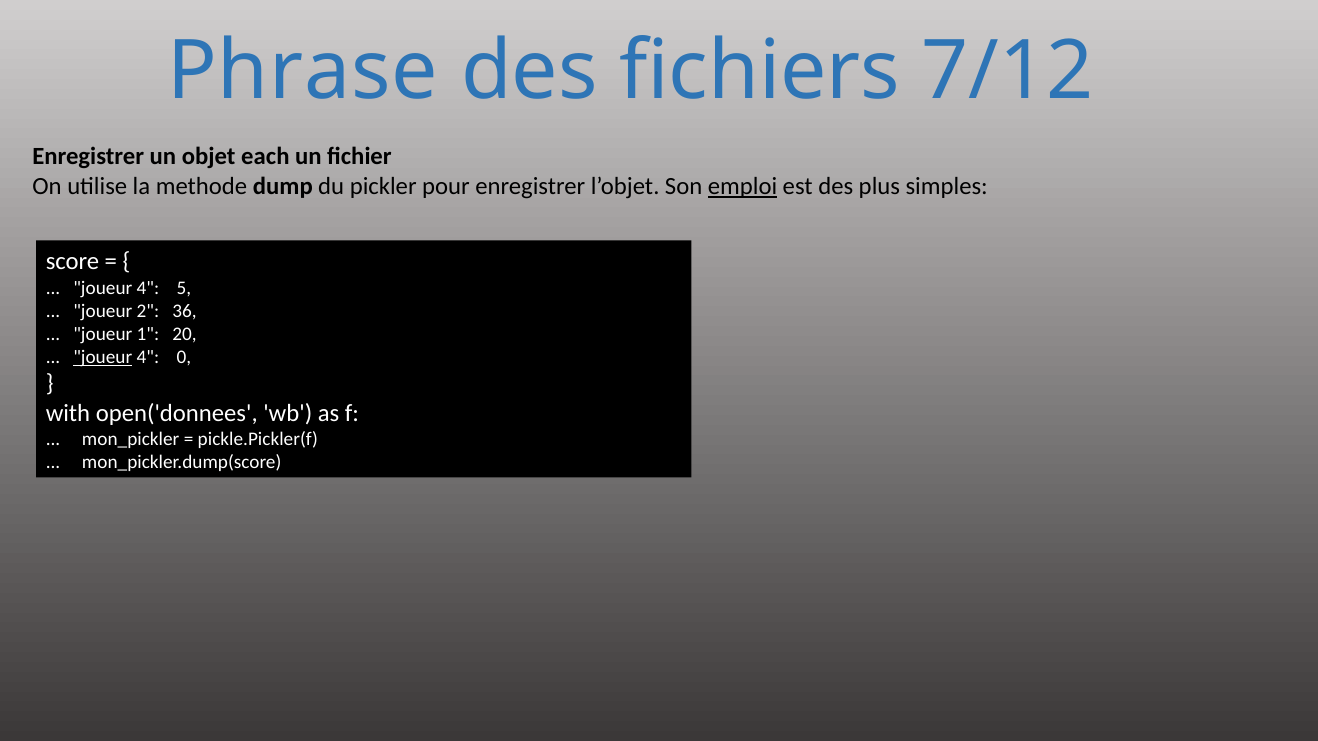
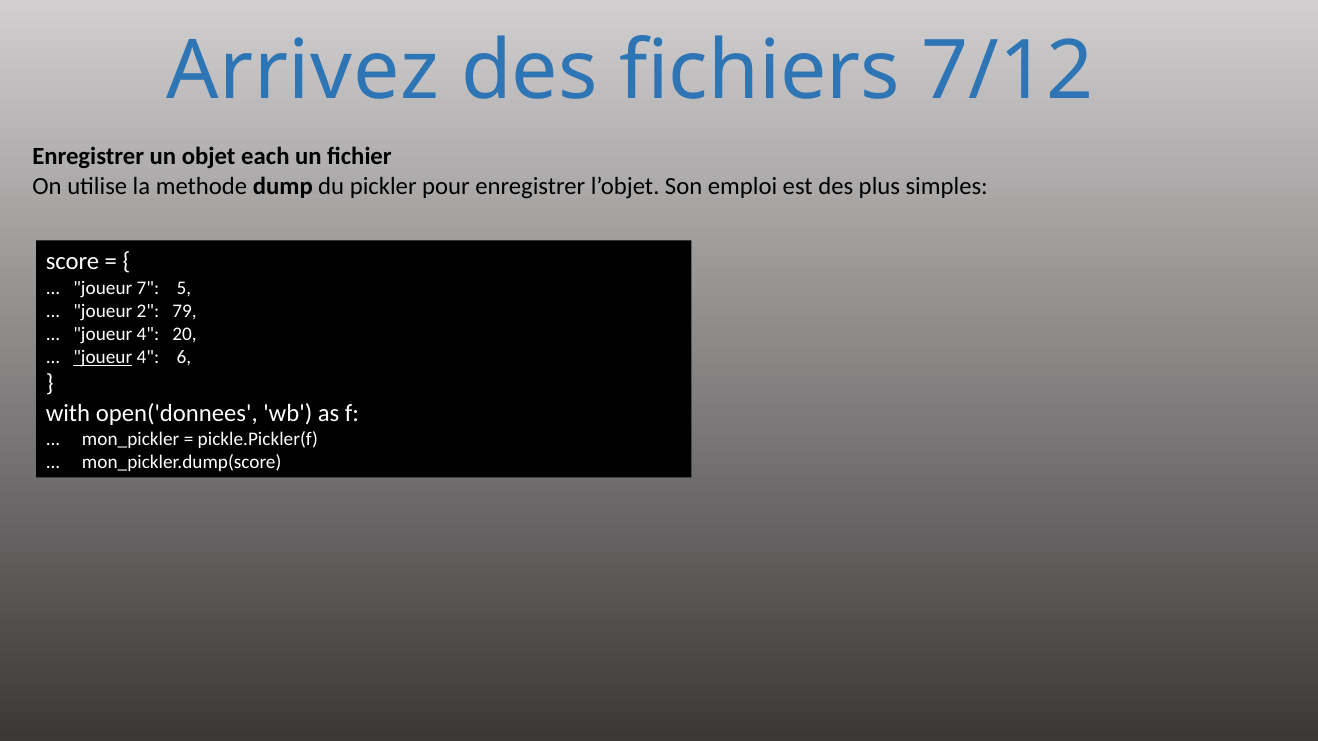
Phrase: Phrase -> Arrivez
emploi underline: present -> none
4 at (148, 288): 4 -> 7
36: 36 -> 79
1 at (148, 334): 1 -> 4
0: 0 -> 6
